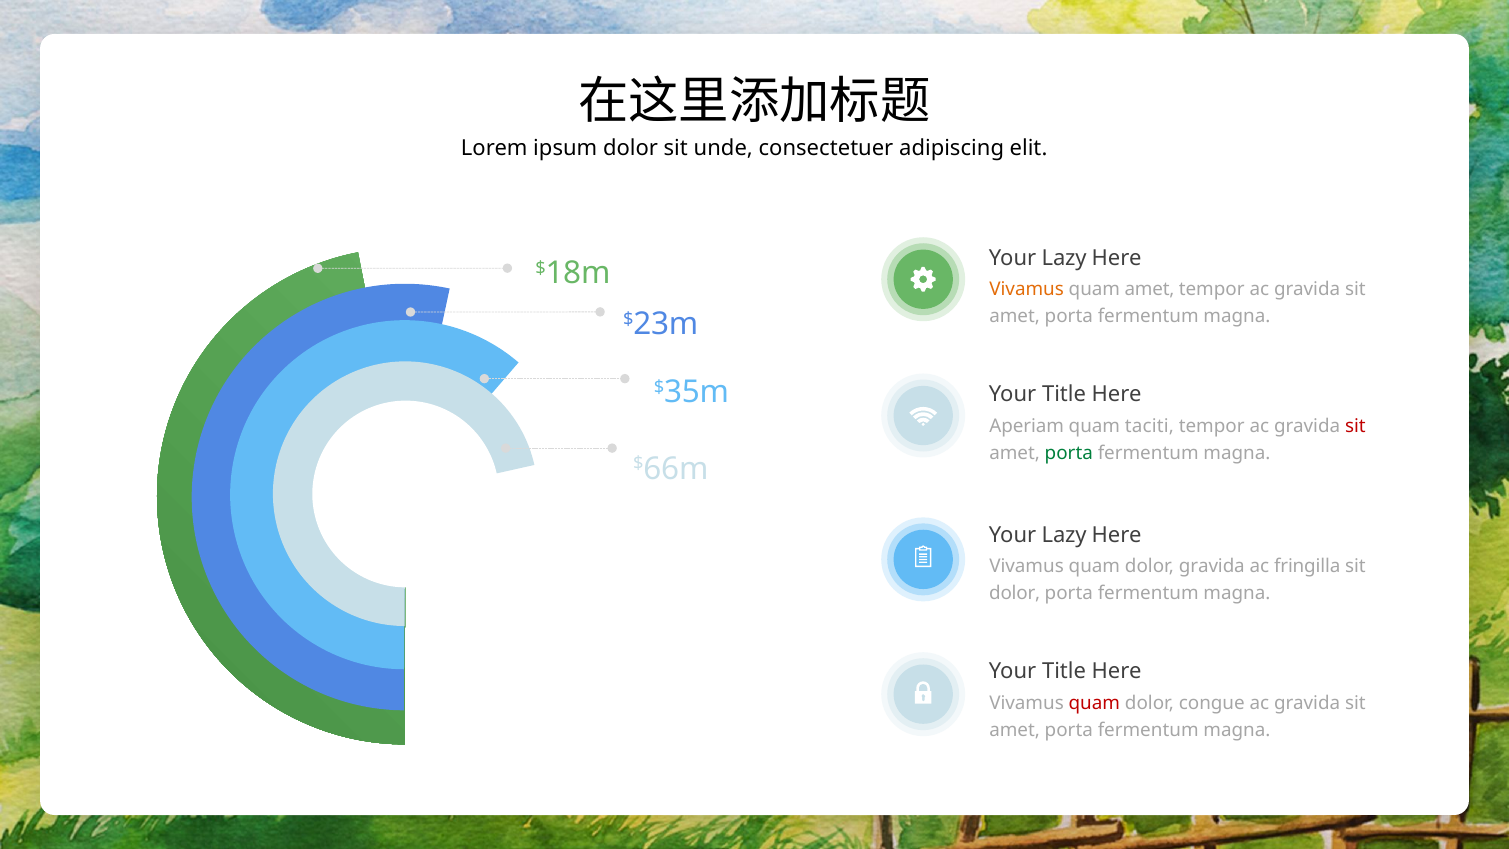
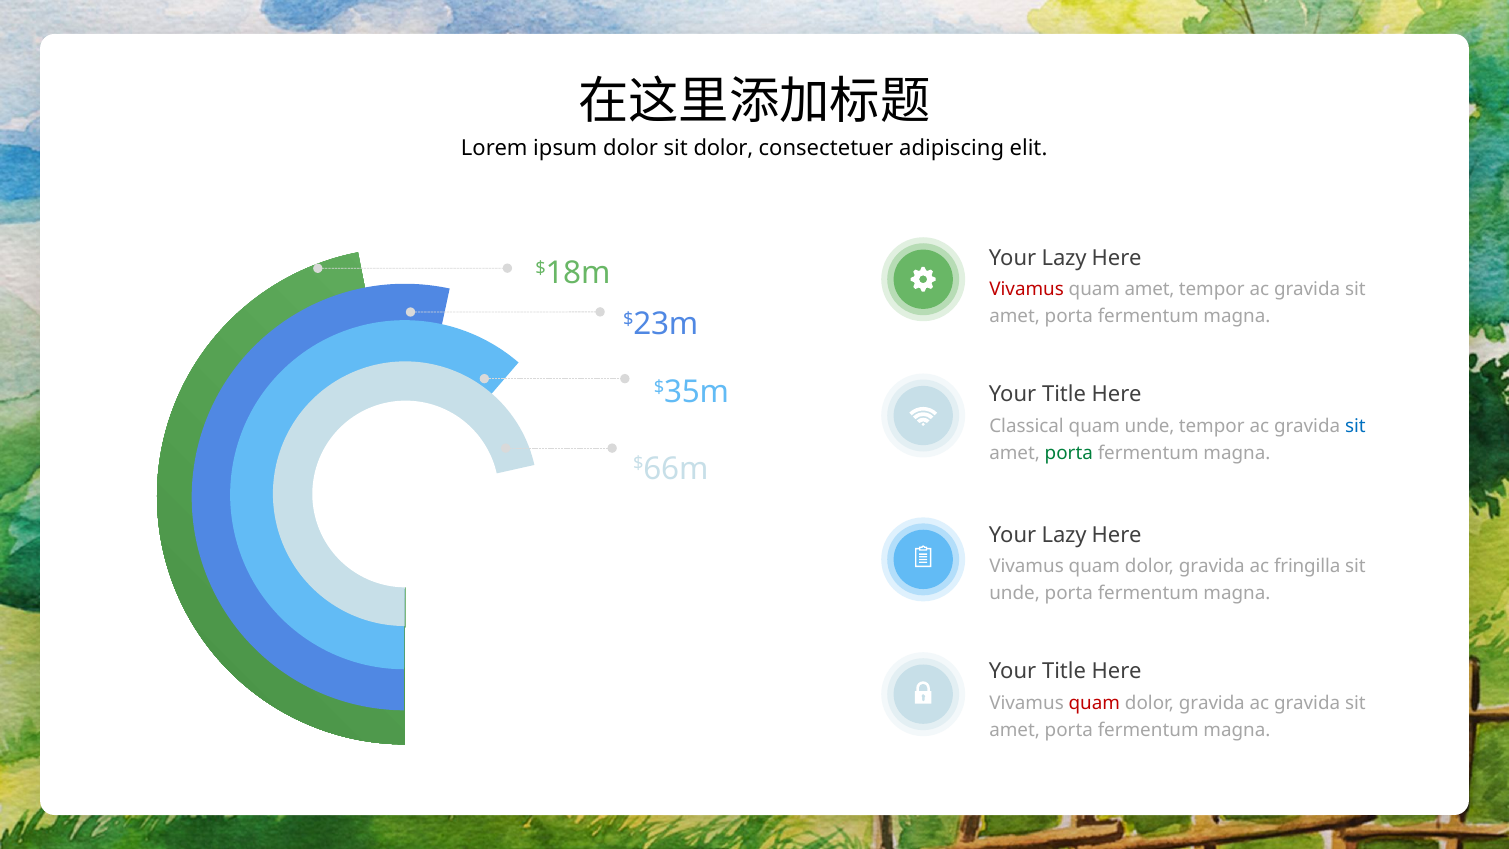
sit unde: unde -> dolor
Vivamus at (1027, 290) colour: orange -> red
Aperiam: Aperiam -> Classical
quam taciti: taciti -> unde
sit at (1355, 426) colour: red -> blue
dolor at (1015, 594): dolor -> unde
congue at (1212, 703): congue -> gravida
